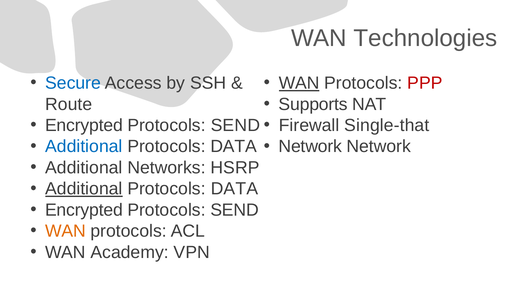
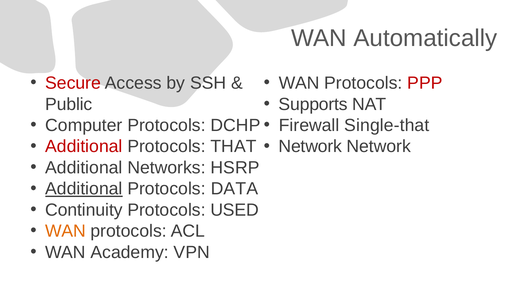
Technologies: Technologies -> Automatically
Secure colour: blue -> red
WAN at (299, 83) underline: present -> none
Route: Route -> Public
Encrypted at (84, 125): Encrypted -> Computer
SEND at (235, 125): SEND -> DCHP
Additional at (84, 147) colour: blue -> red
DATA at (234, 147): DATA -> THAT
Encrypted at (84, 210): Encrypted -> Continuity
SEND at (235, 210): SEND -> USED
